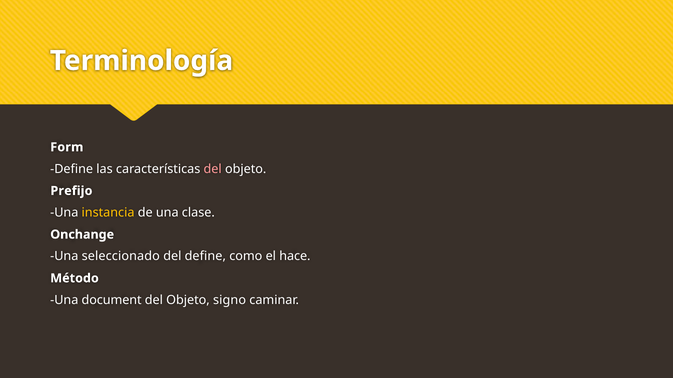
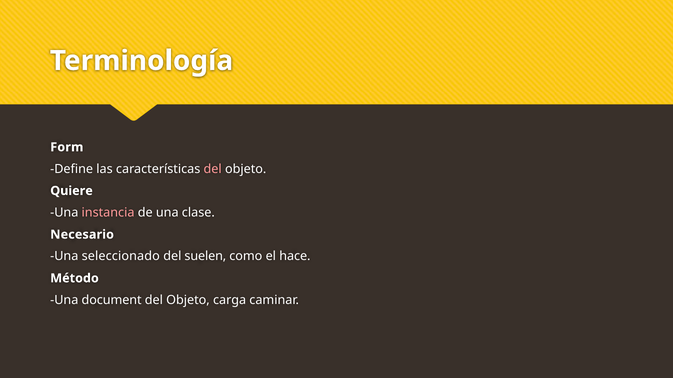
Prefijo: Prefijo -> Quiere
instancia colour: yellow -> pink
Onchange: Onchange -> Necesario
del define: define -> suelen
signo: signo -> carga
